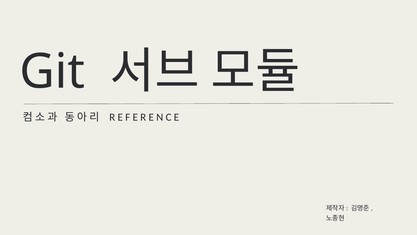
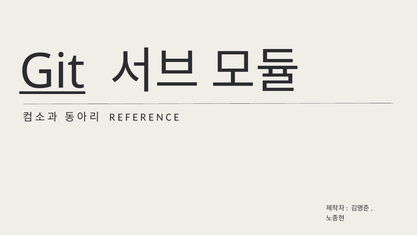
Git underline: none -> present
